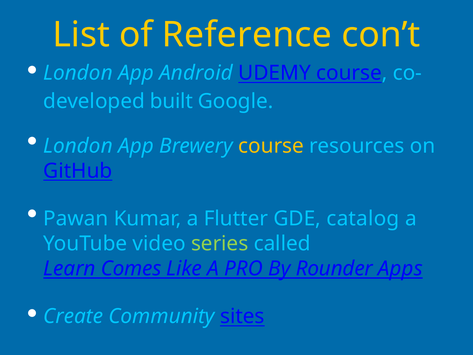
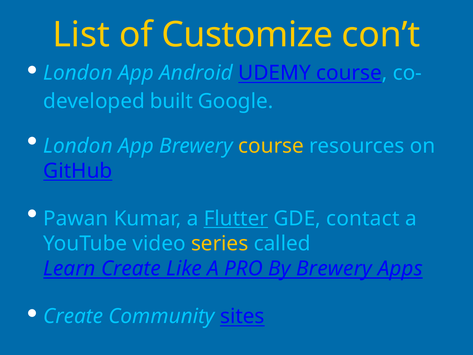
Reference: Reference -> Customize
Flutter underline: none -> present
catalog: catalog -> contact
series colour: light green -> yellow
Learn Comes: Comes -> Create
By Rounder: Rounder -> Brewery
